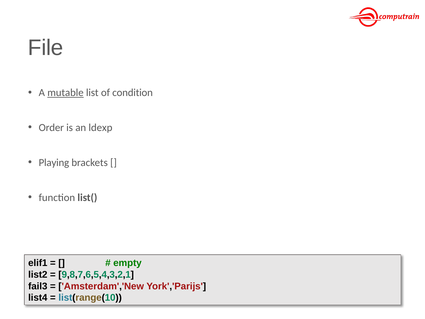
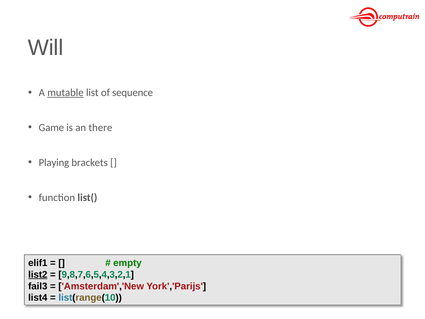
File: File -> Will
condition: condition -> sequence
Order: Order -> Game
ldexp: ldexp -> there
list2 underline: none -> present
